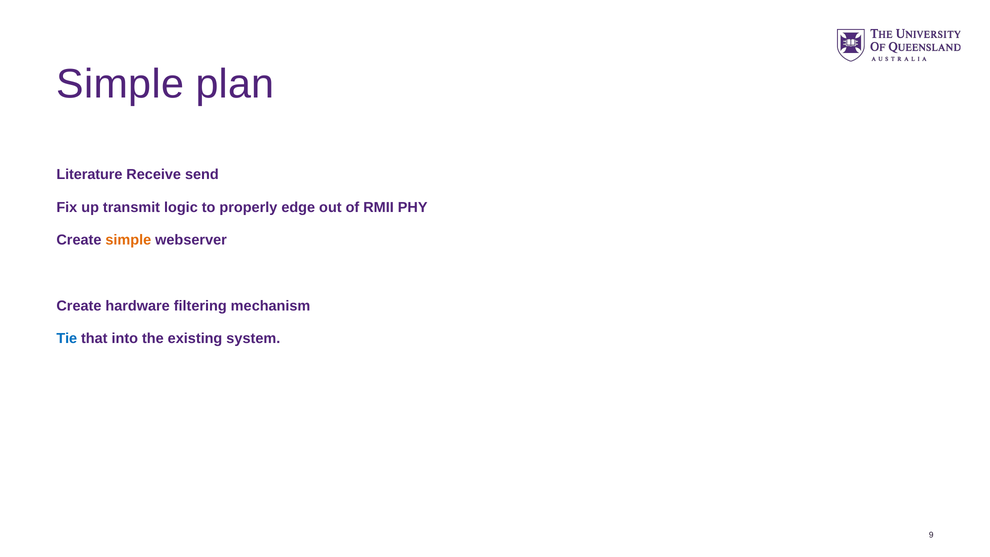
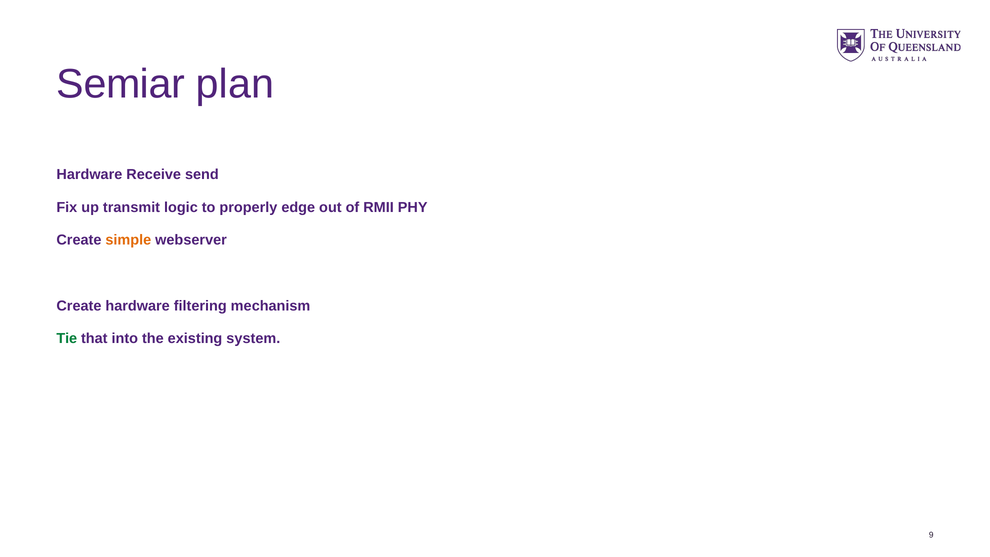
Simple at (120, 84): Simple -> Semiar
Literature at (89, 175): Literature -> Hardware
Tie colour: blue -> green
